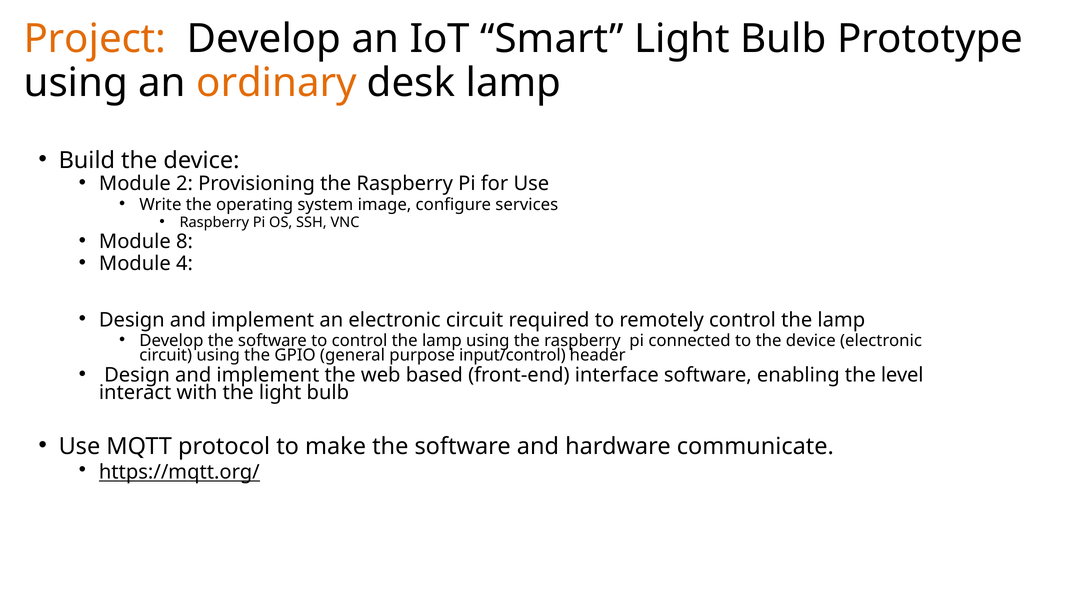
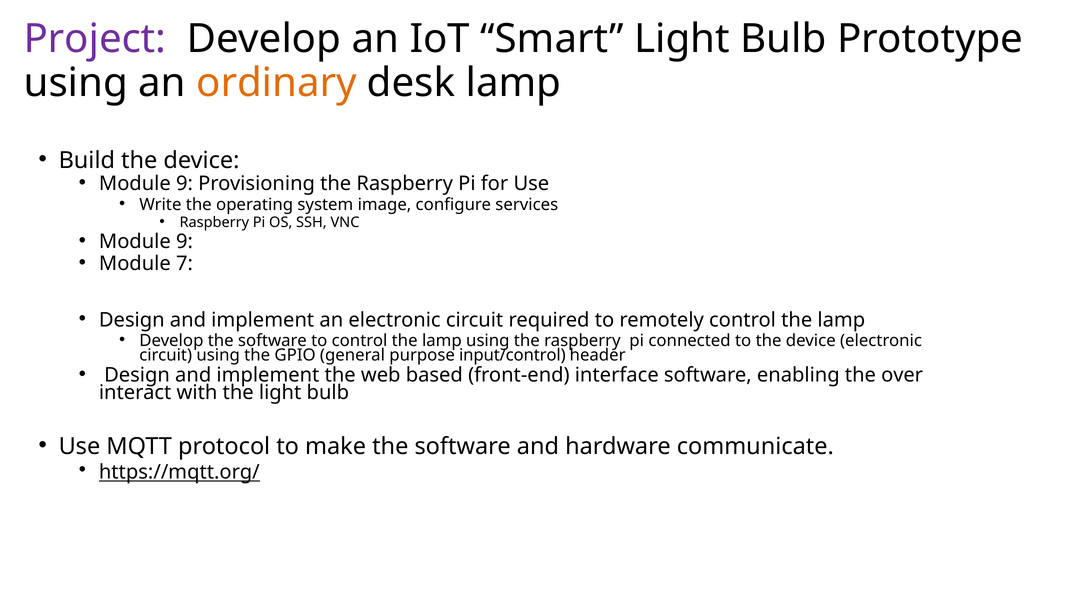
Project colour: orange -> purple
2 at (184, 184): 2 -> 9
8 at (184, 242): 8 -> 9
4: 4 -> 7
level: level -> over
